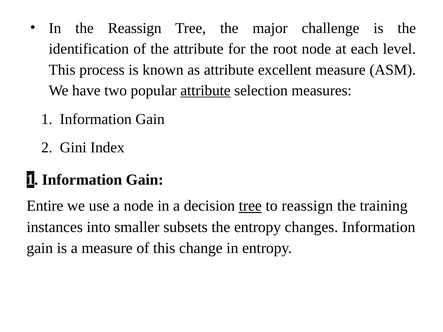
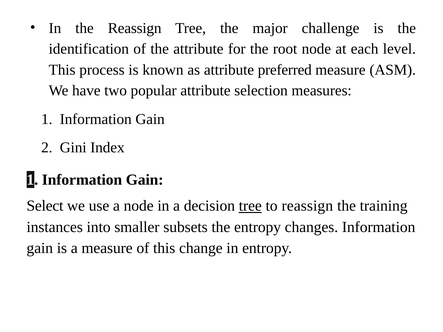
excellent: excellent -> preferred
attribute at (205, 91) underline: present -> none
Entire: Entire -> Select
